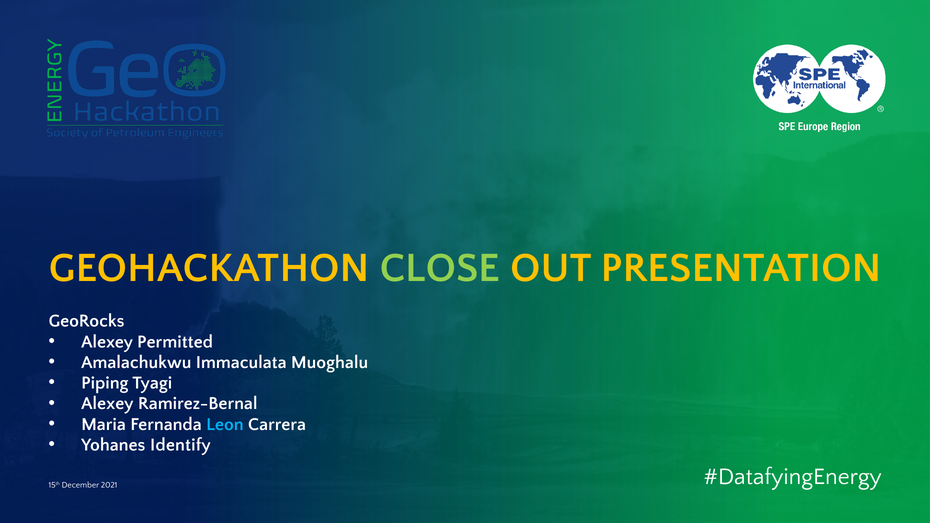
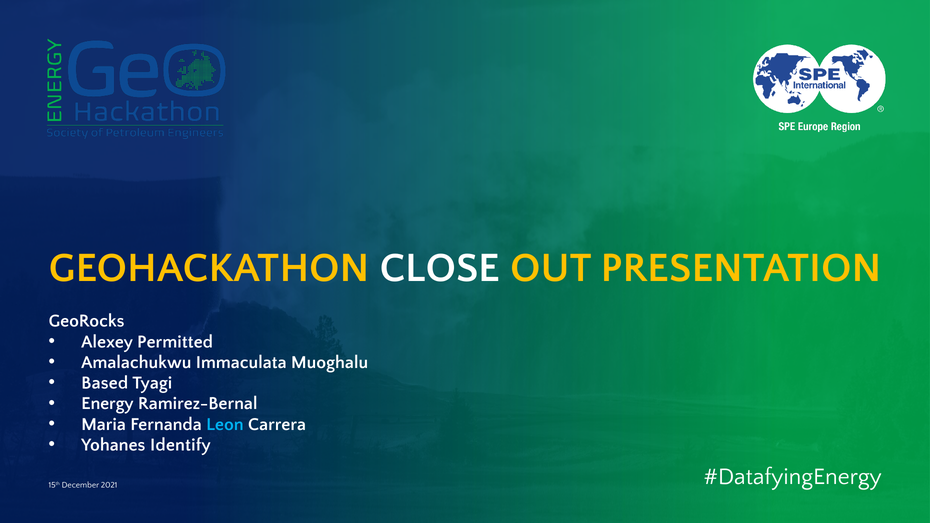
CLOSE colour: light green -> white
Piping: Piping -> Based
Alexey at (107, 404): Alexey -> Energy
